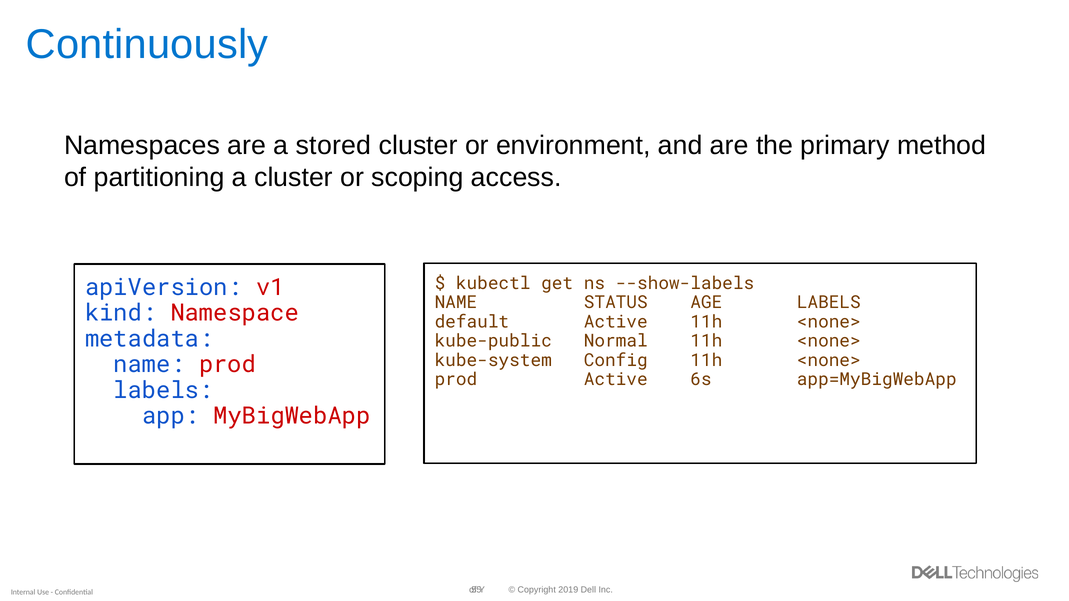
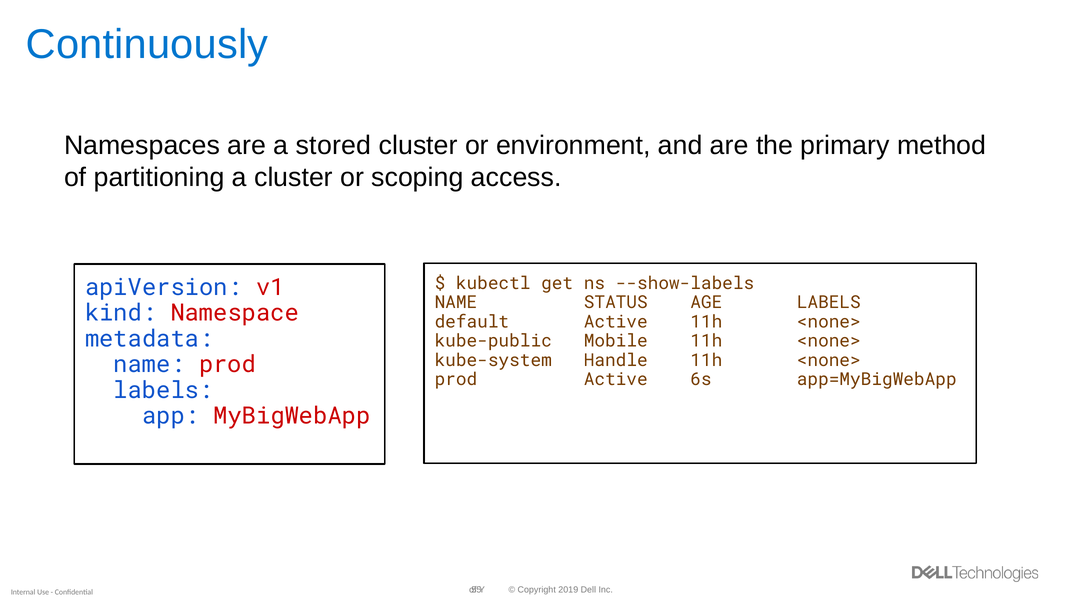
Normal: Normal -> Mobile
Config: Config -> Handle
